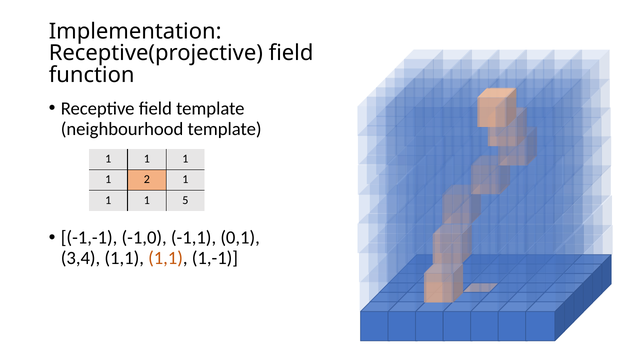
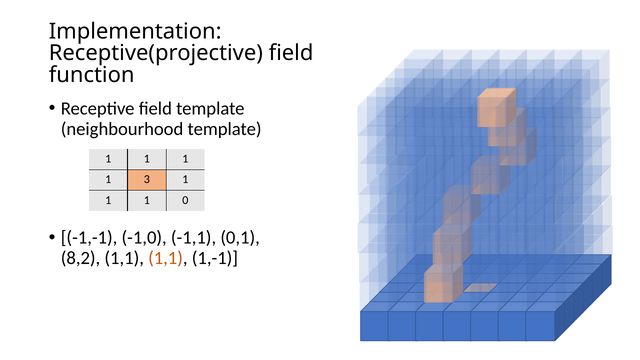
2: 2 -> 3
5: 5 -> 0
3,4: 3,4 -> 8,2
